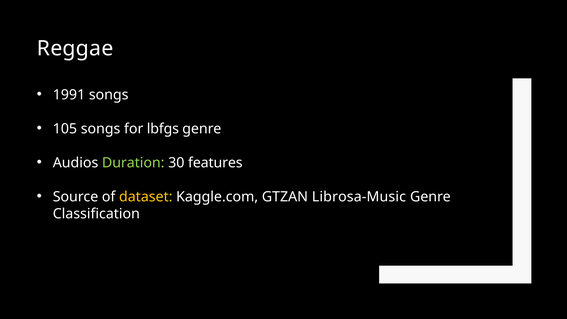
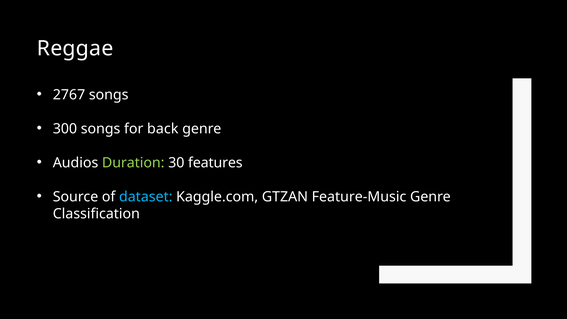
1991: 1991 -> 2767
105: 105 -> 300
lbfgs: lbfgs -> back
dataset colour: yellow -> light blue
Librosa-Music: Librosa-Music -> Feature-Music
